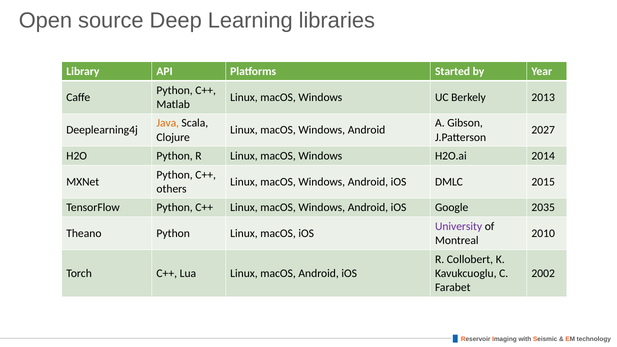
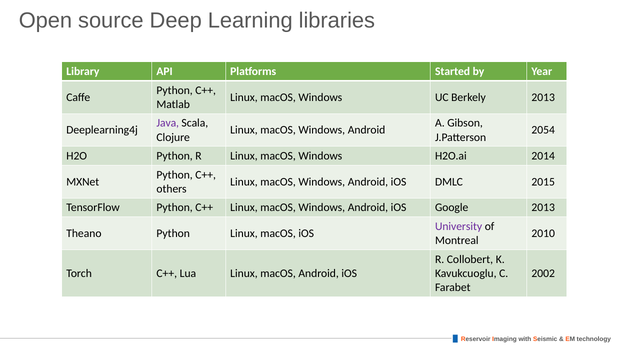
Java colour: orange -> purple
2027: 2027 -> 2054
Google 2035: 2035 -> 2013
